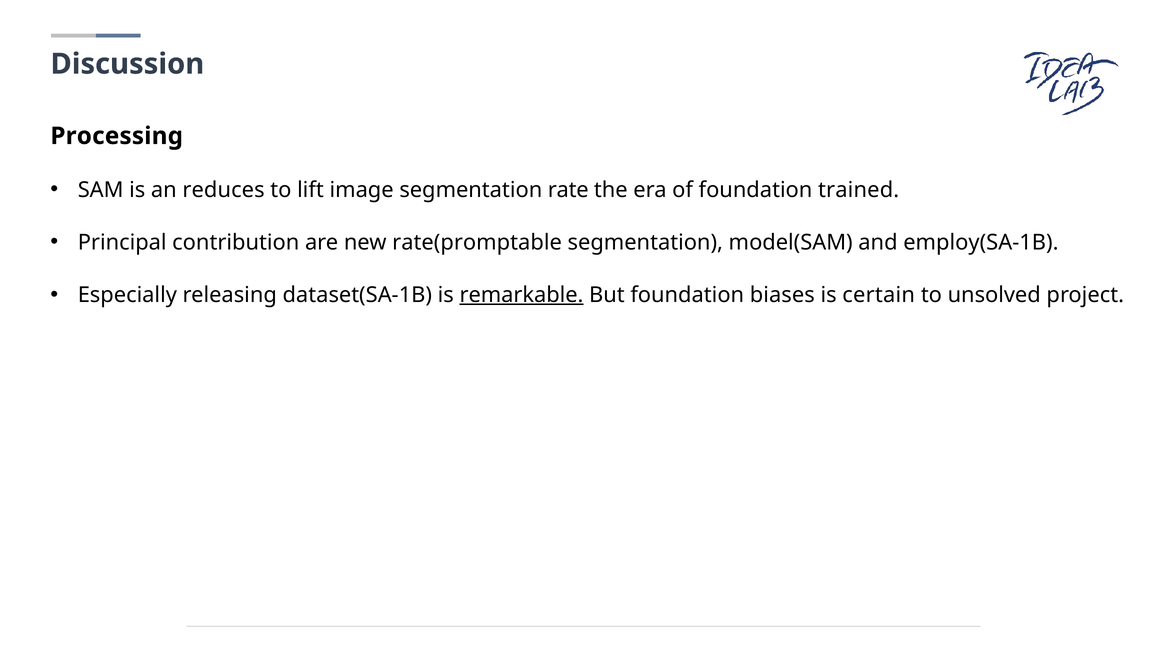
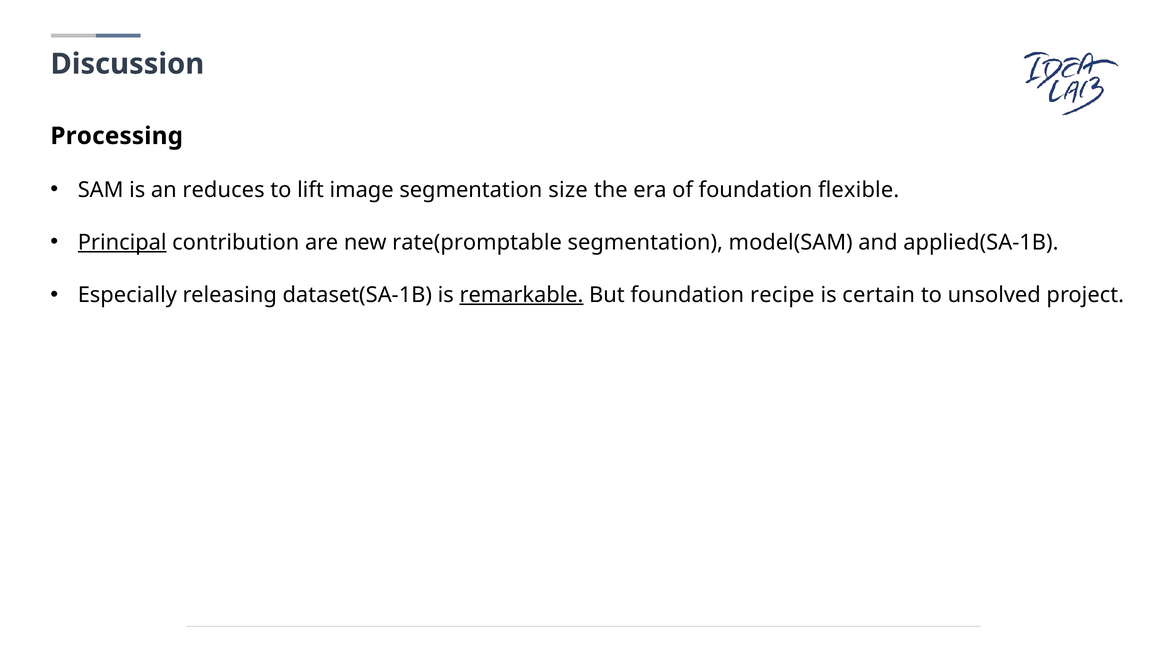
rate: rate -> size
trained: trained -> flexible
Principal underline: none -> present
employ(SA-1B: employ(SA-1B -> applied(SA-1B
biases: biases -> recipe
